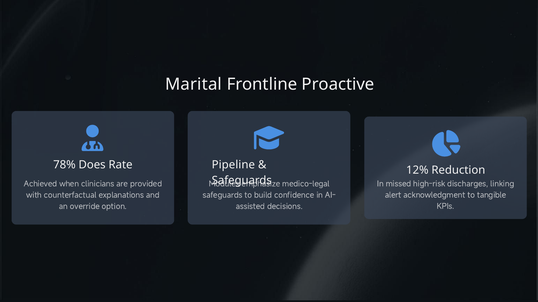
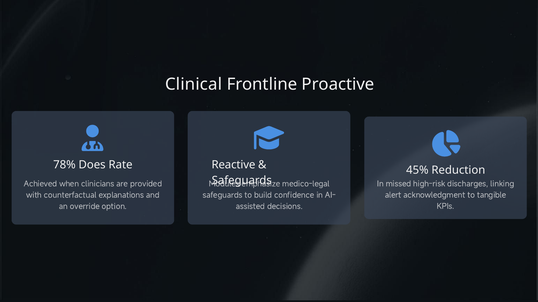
Marital: Marital -> Clinical
Pipeline: Pipeline -> Reactive
12%: 12% -> 45%
